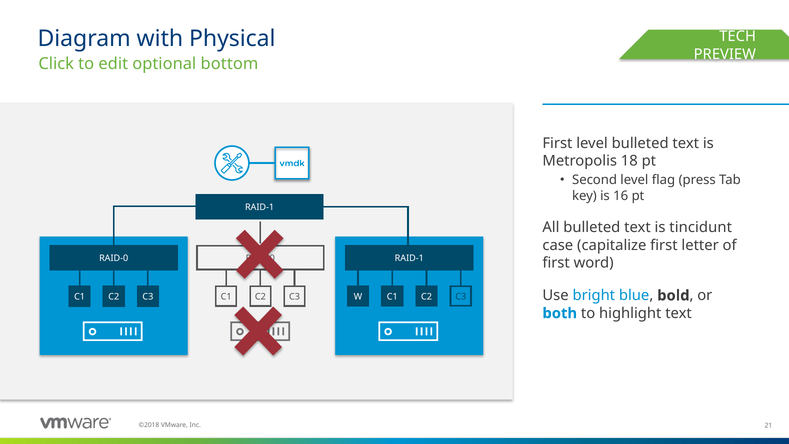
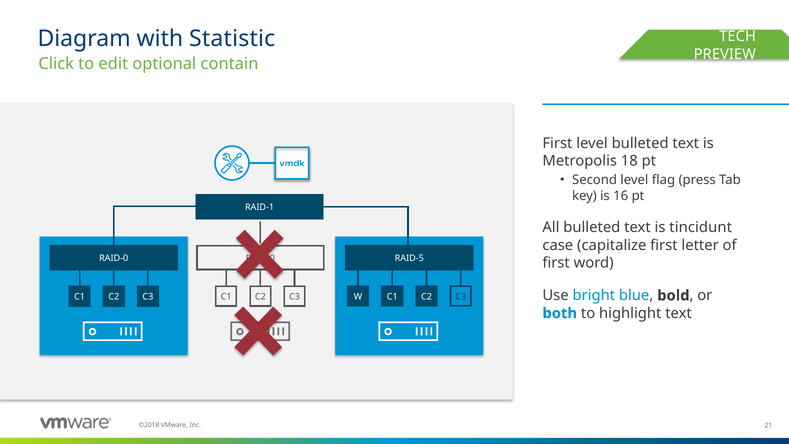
Physical: Physical -> Statistic
bottom: bottom -> contain
RAID-1 at (409, 258): RAID-1 -> RAID-5
